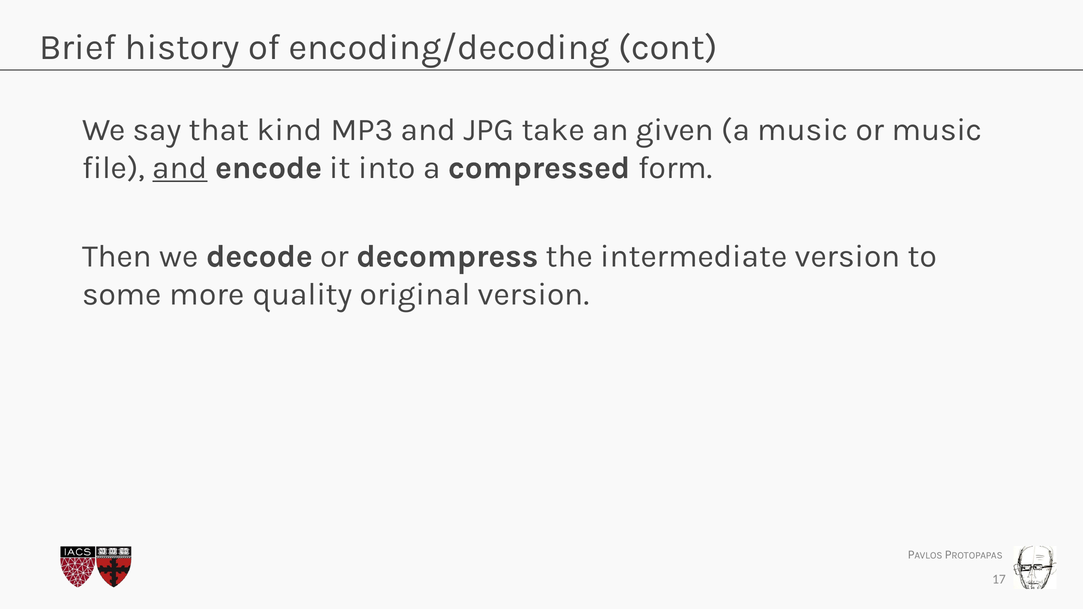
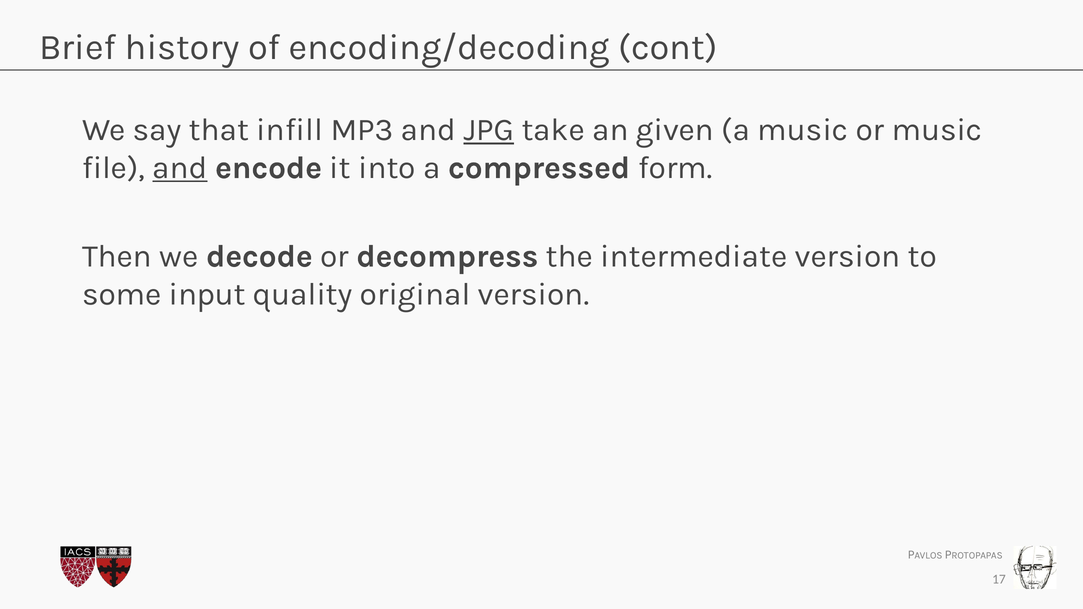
kind: kind -> infill
JPG underline: none -> present
more: more -> input
